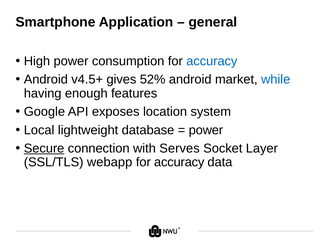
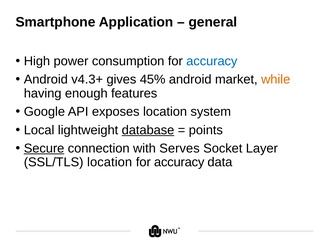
v4.5+: v4.5+ -> v4.3+
52%: 52% -> 45%
while colour: blue -> orange
database underline: none -> present
power at (206, 130): power -> points
SSL/TLS webapp: webapp -> location
